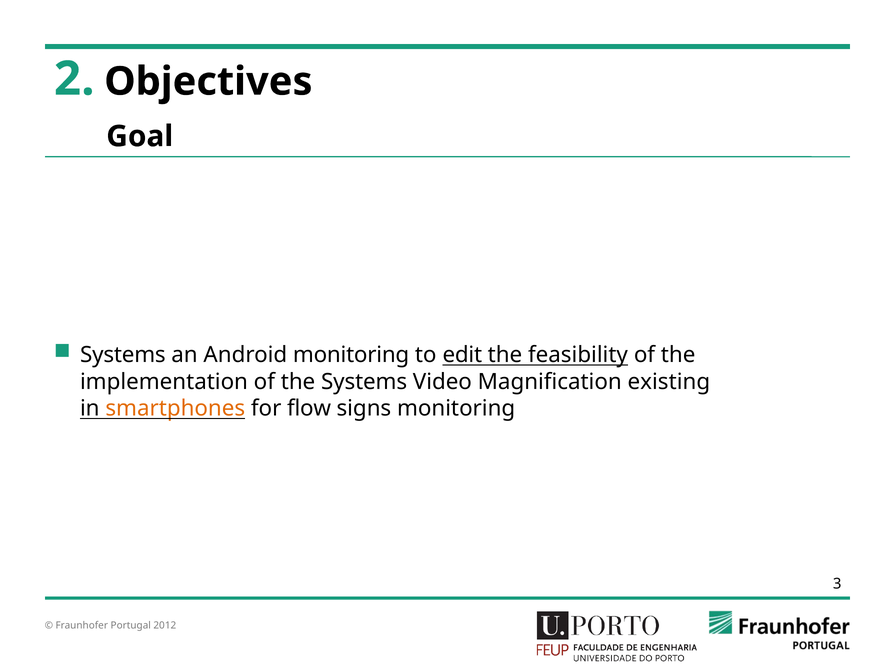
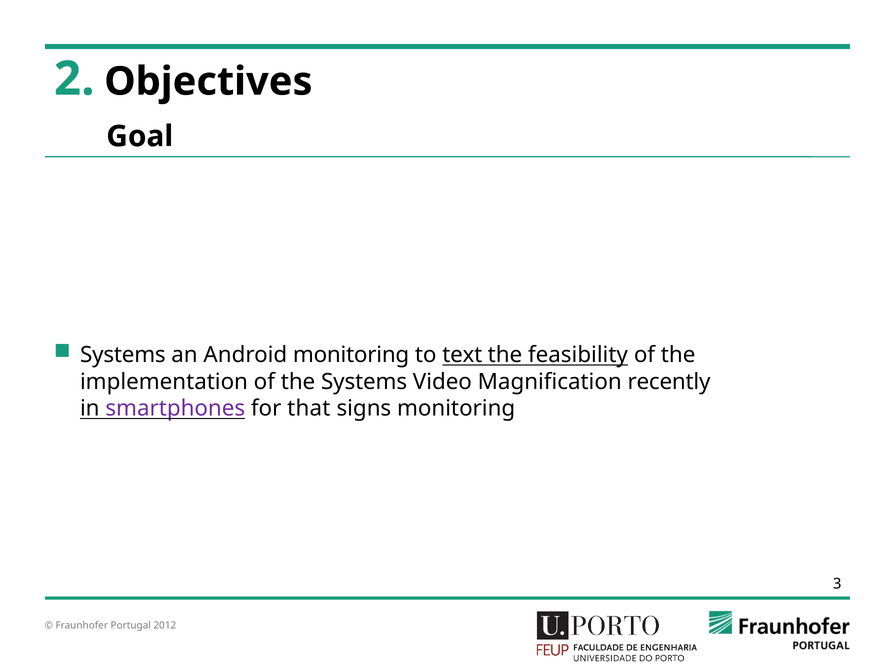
edit: edit -> text
existing: existing -> recently
smartphones colour: orange -> purple
flow: flow -> that
